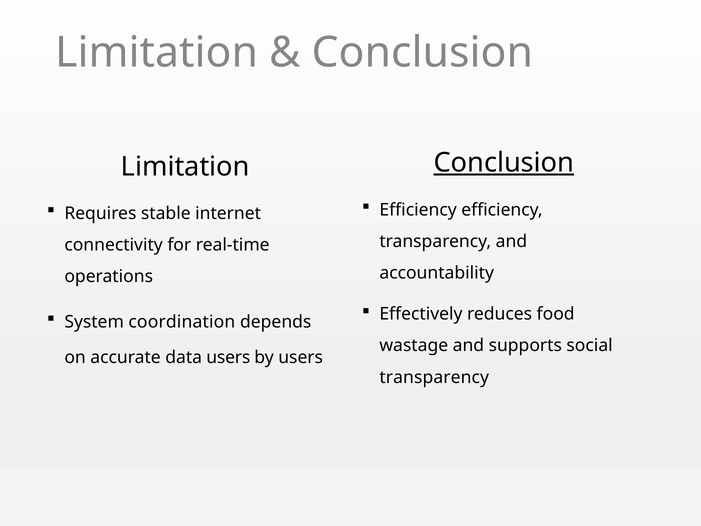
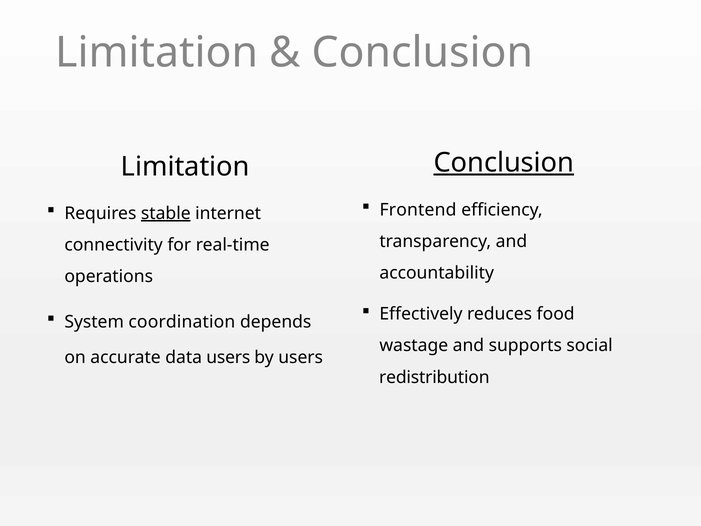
Efficiency at (418, 210): Efficiency -> Frontend
stable underline: none -> present
transparency at (434, 377): transparency -> redistribution
